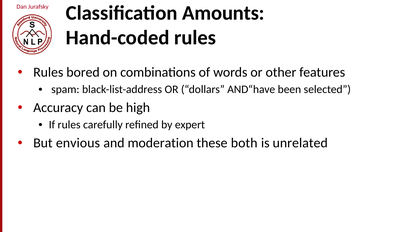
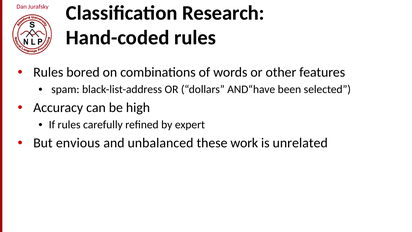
Amounts: Amounts -> Research
moderation: moderation -> unbalanced
both: both -> work
